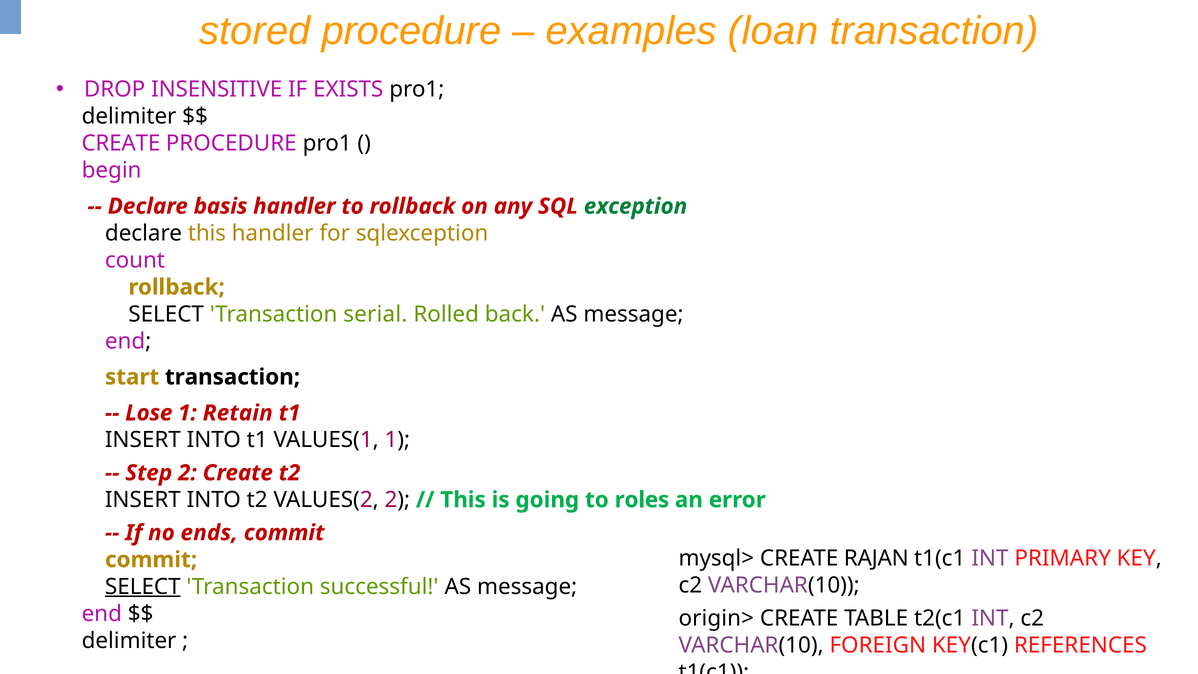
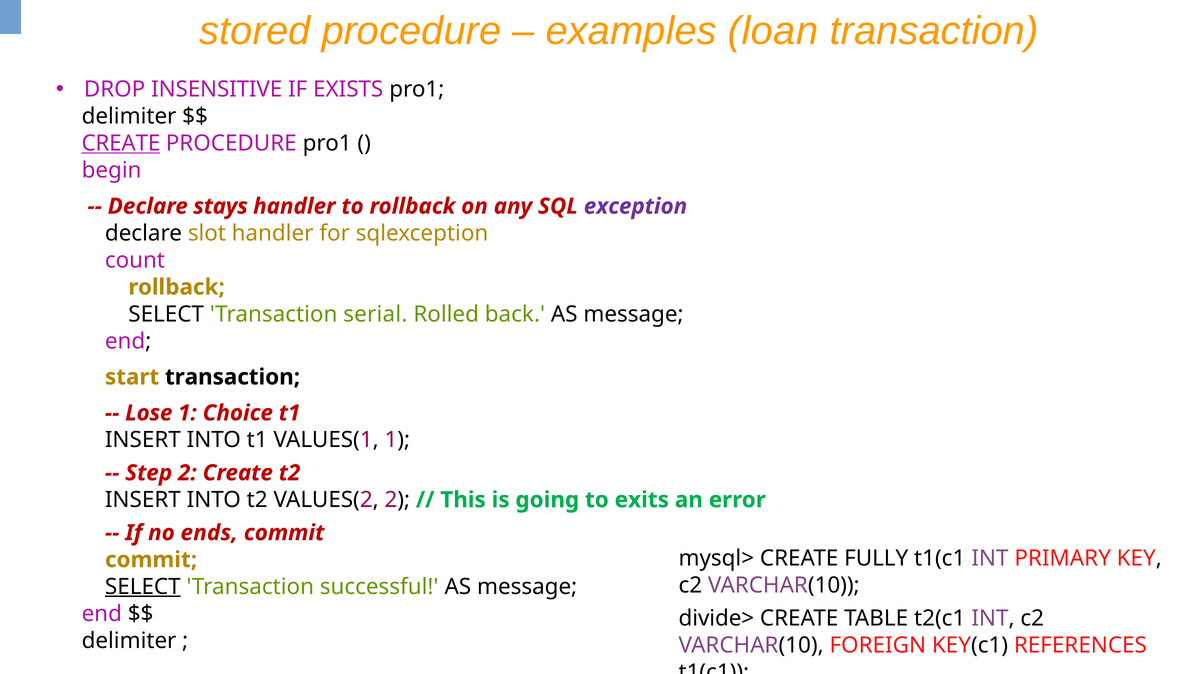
CREATE at (121, 143) underline: none -> present
basis: basis -> stays
exception colour: green -> purple
declare this: this -> slot
Retain: Retain -> Choice
roles: roles -> exits
RAJAN: RAJAN -> FULLY
origin>: origin> -> divide>
